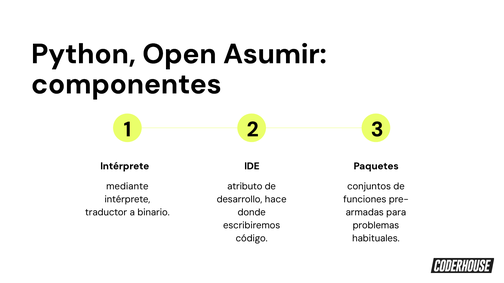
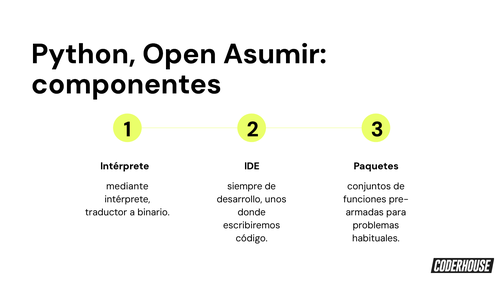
atributo: atributo -> siempre
hace: hace -> unos
